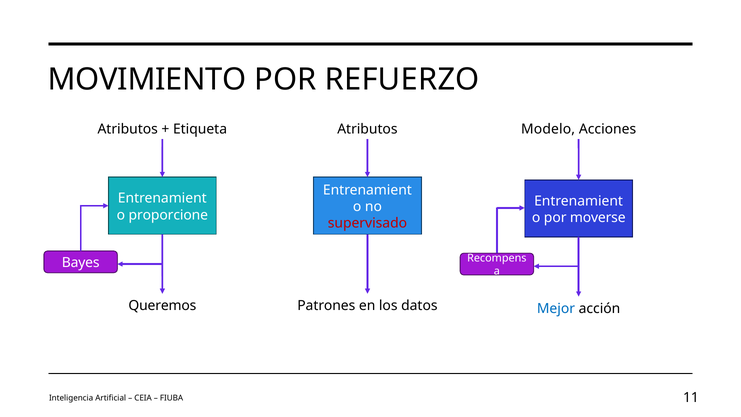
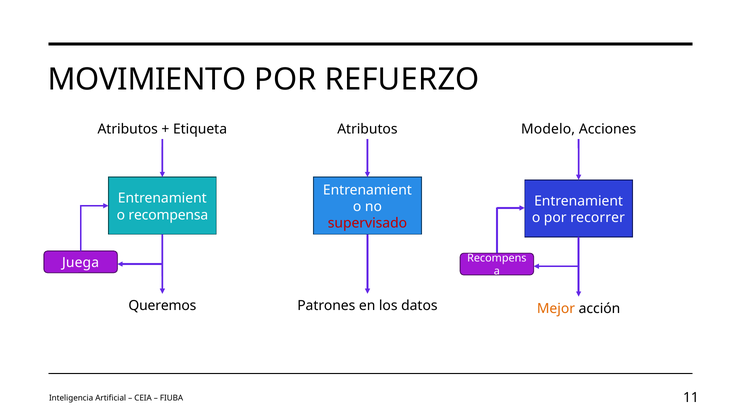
proporcione: proporcione -> recompensa
moverse: moverse -> recorrer
Bayes: Bayes -> Juega
Mejor colour: blue -> orange
